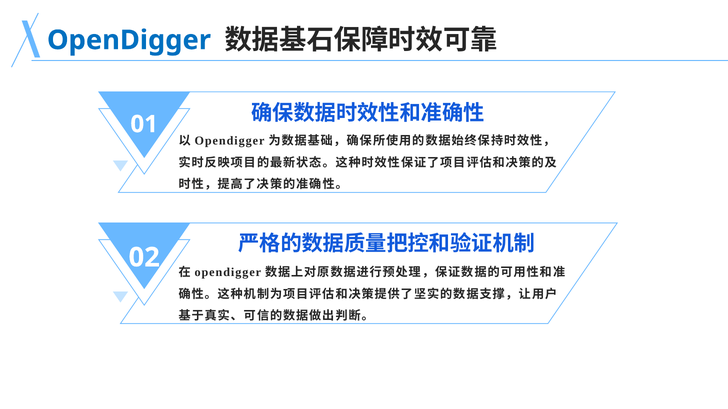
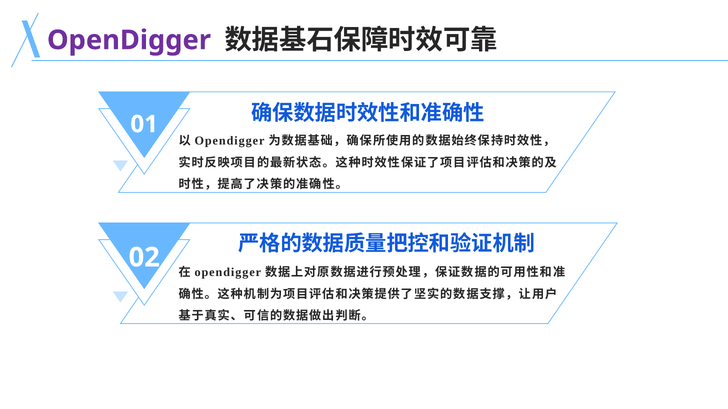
OpenDigger at (129, 40) colour: blue -> purple
